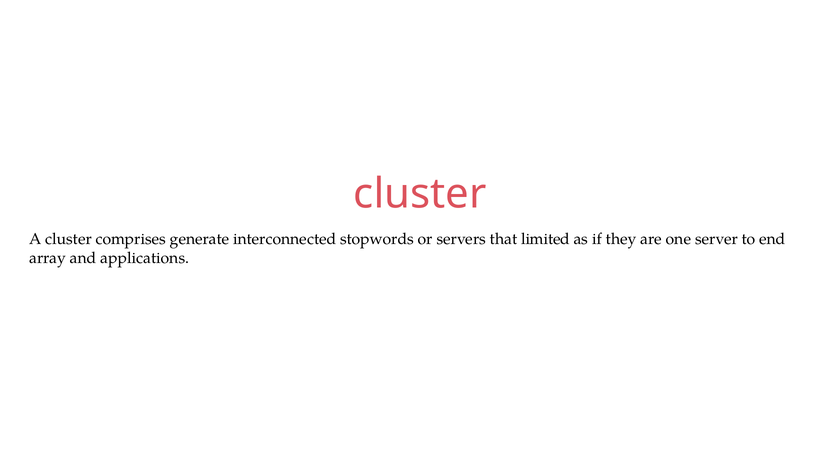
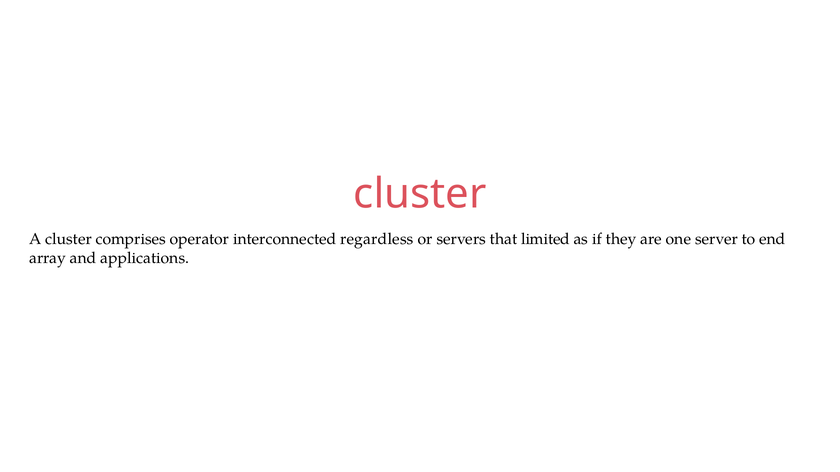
generate: generate -> operator
stopwords: stopwords -> regardless
